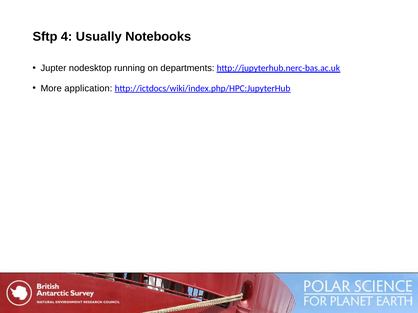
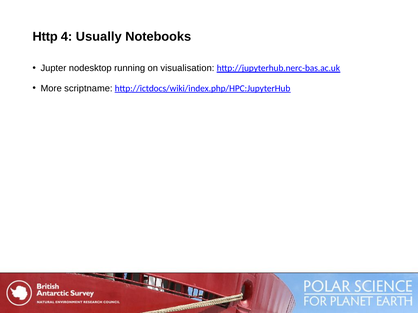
Sftp: Sftp -> Http
departments: departments -> visualisation
application: application -> scriptname
